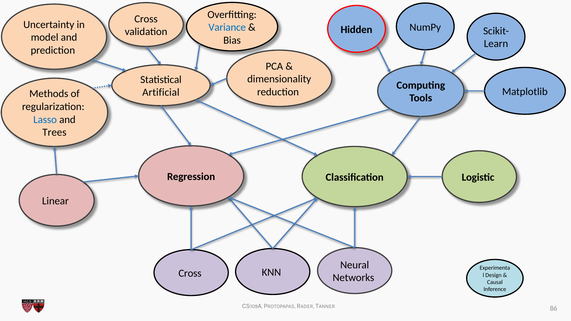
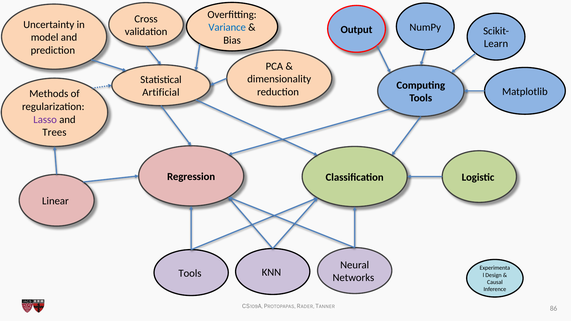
Hidden: Hidden -> Output
Lasso colour: blue -> purple
Cross at (190, 273): Cross -> Tools
